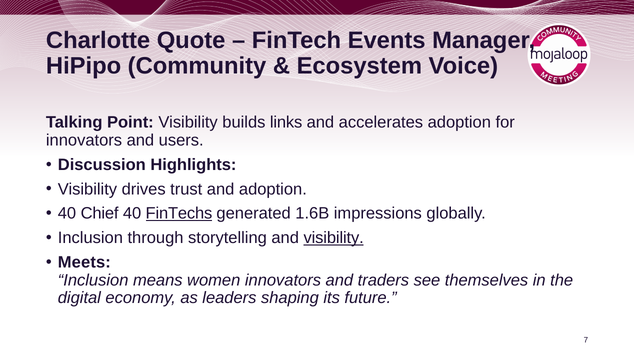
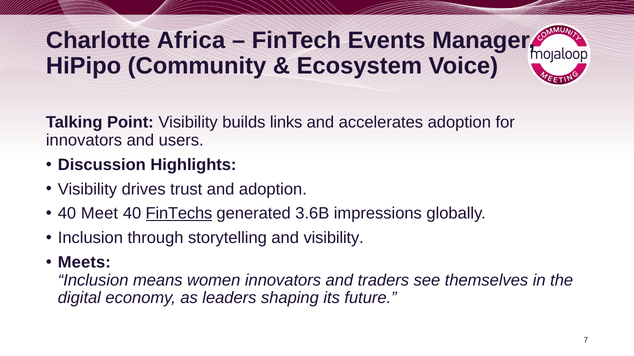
Quote: Quote -> Africa
Chief: Chief -> Meet
1.6B: 1.6B -> 3.6B
visibility at (334, 238) underline: present -> none
